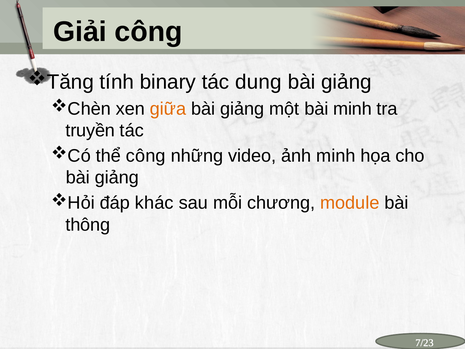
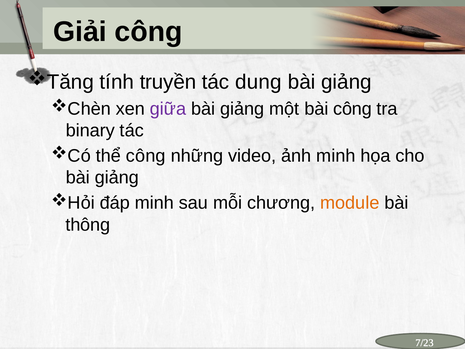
binary: binary -> truyền
giữa colour: orange -> purple
bài minh: minh -> công
truyền: truyền -> binary
đáp khác: khác -> minh
